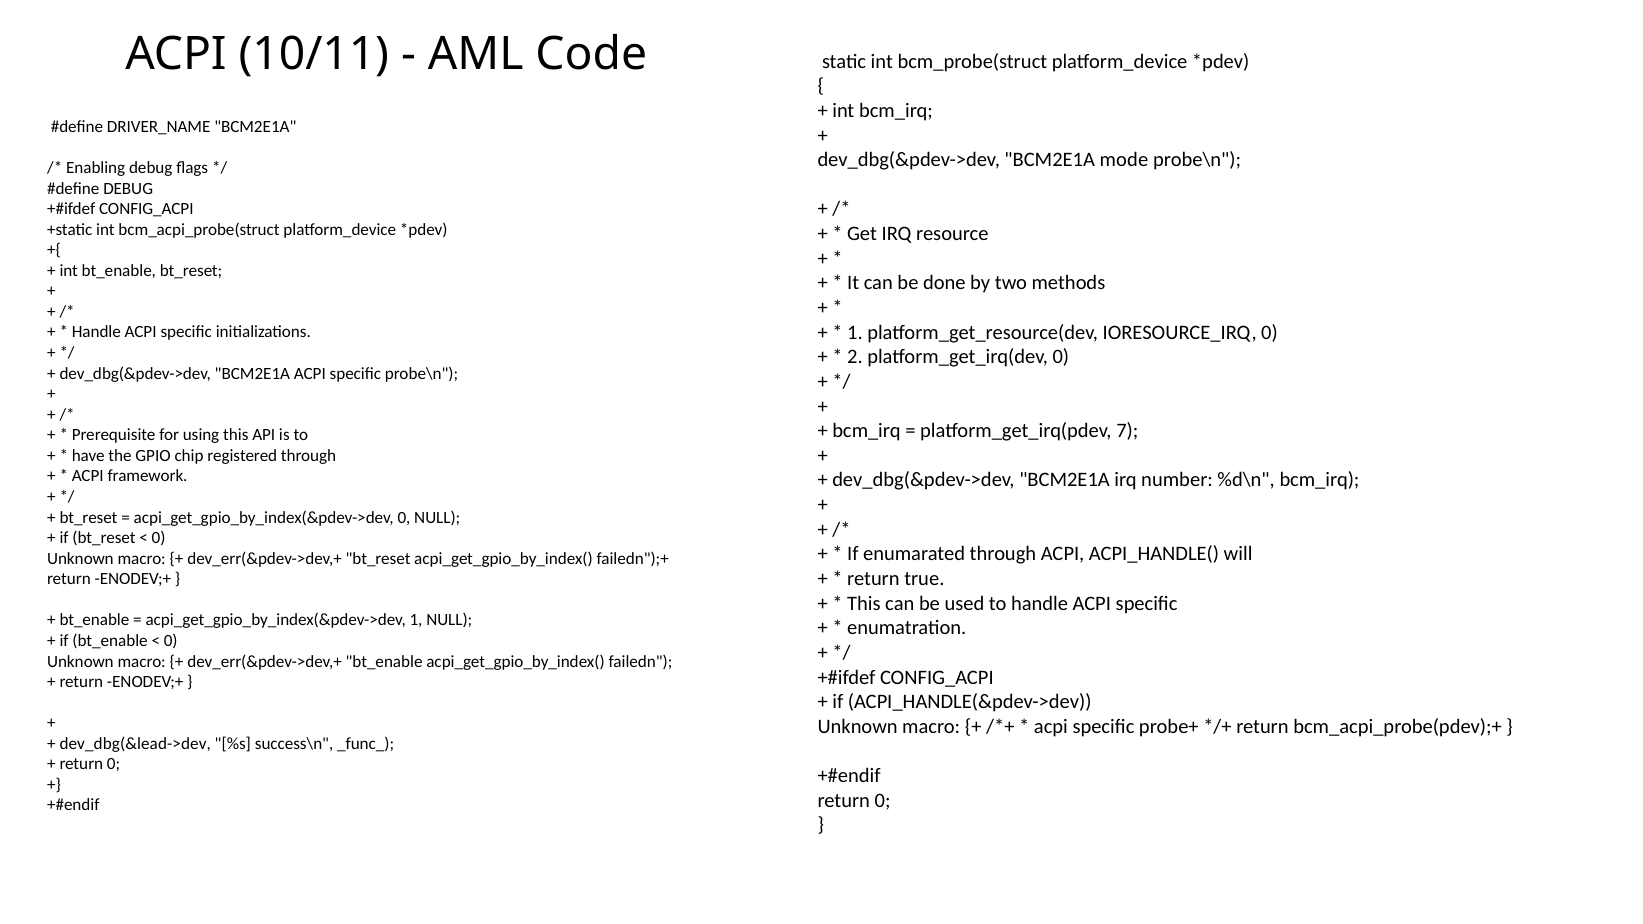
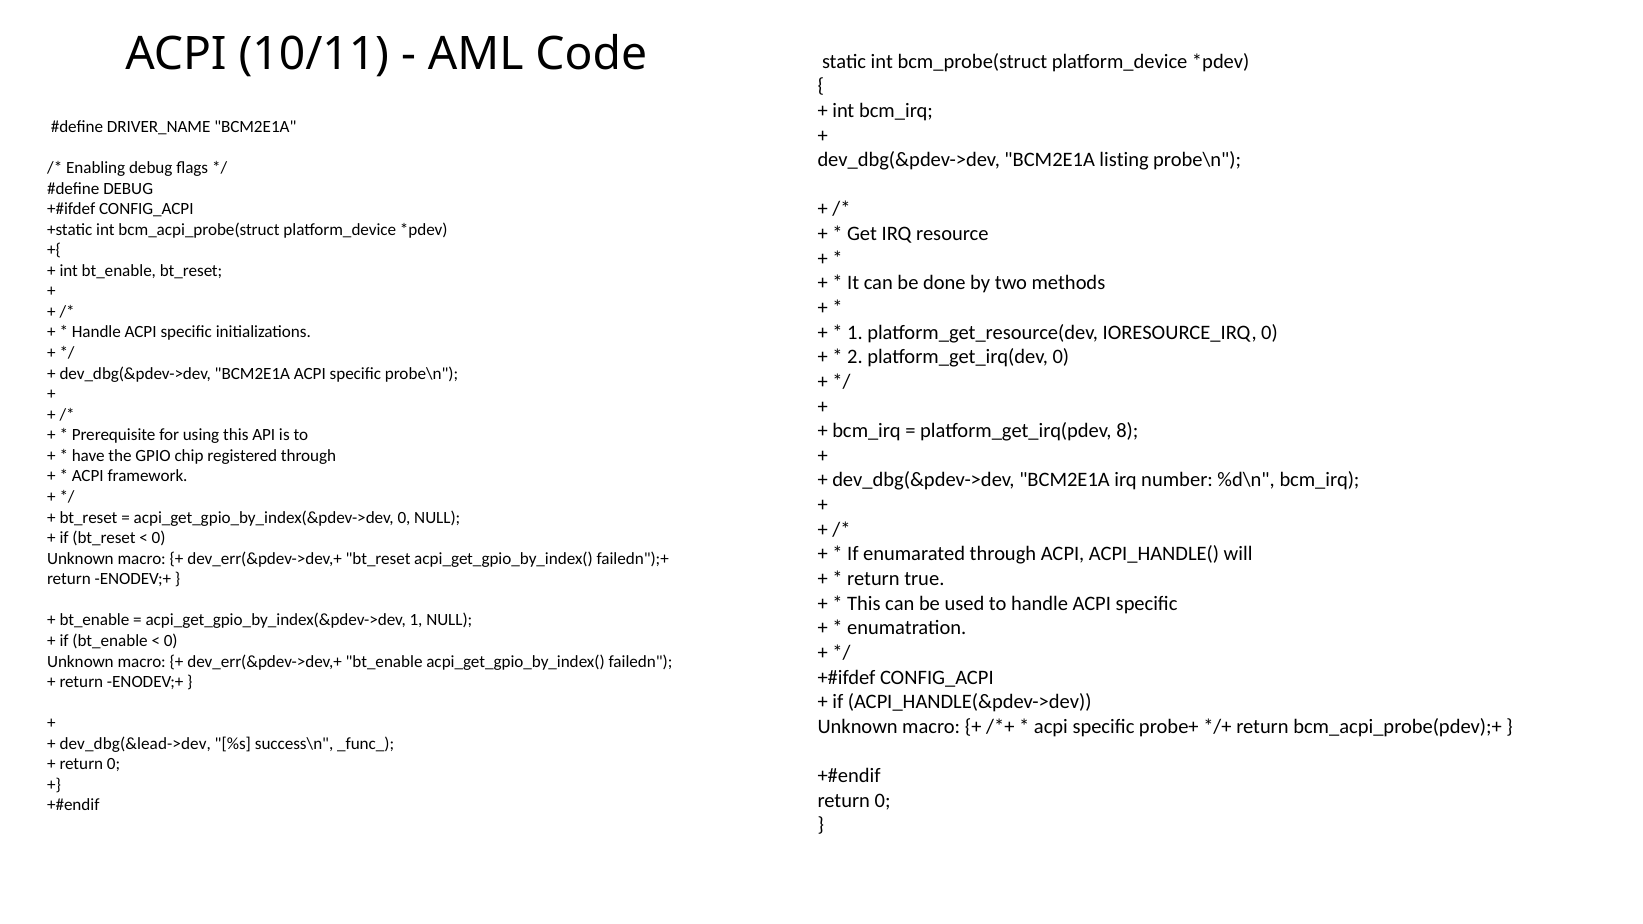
mode: mode -> listing
7: 7 -> 8
